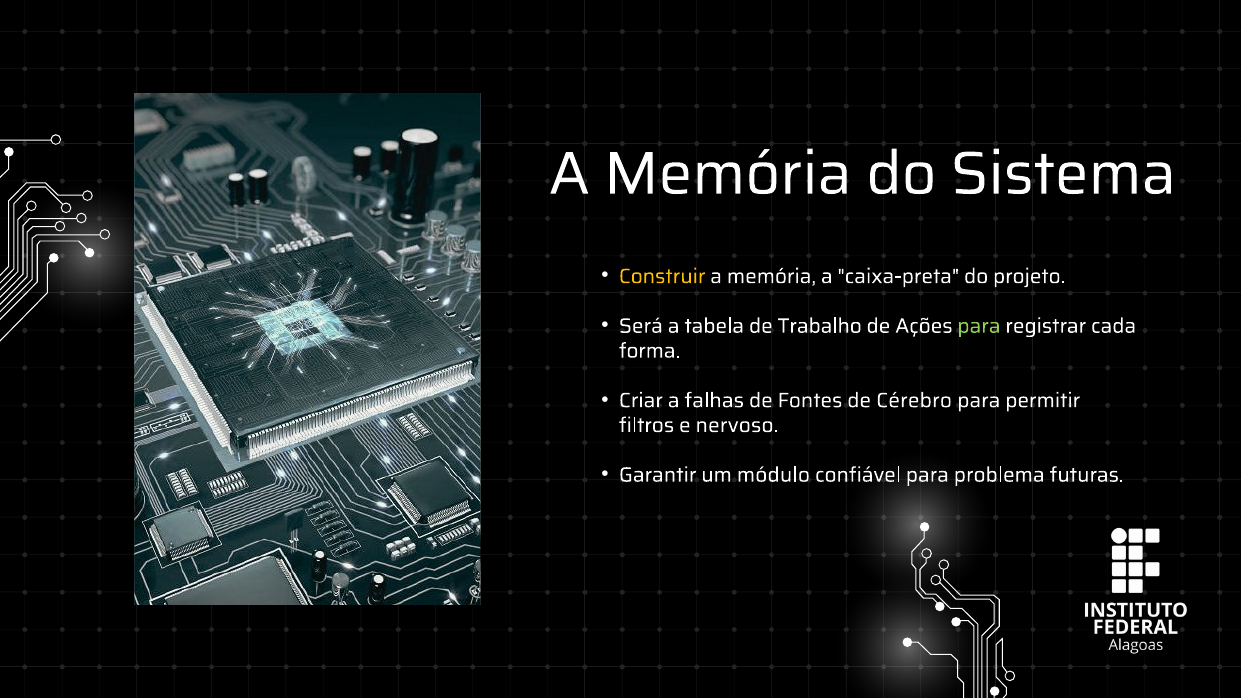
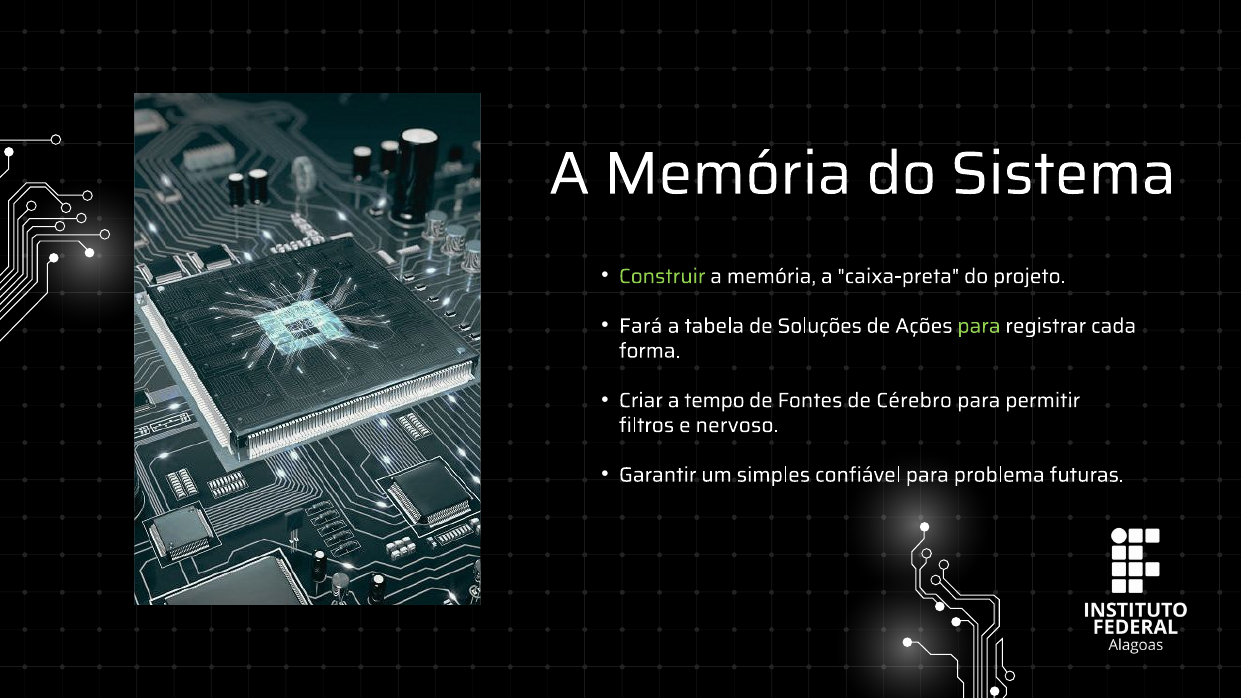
Construir colour: yellow -> light green
Será: Será -> Fará
Trabalho: Trabalho -> Soluções
falhas: falhas -> tempo
módulo: módulo -> simples
